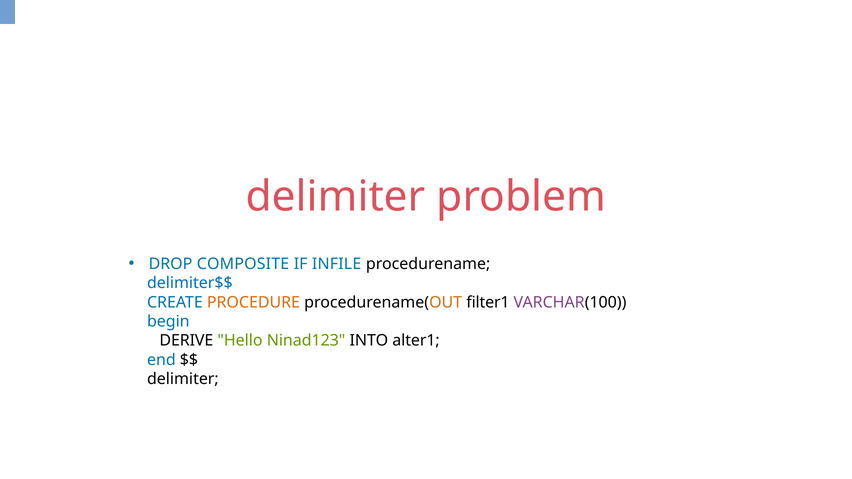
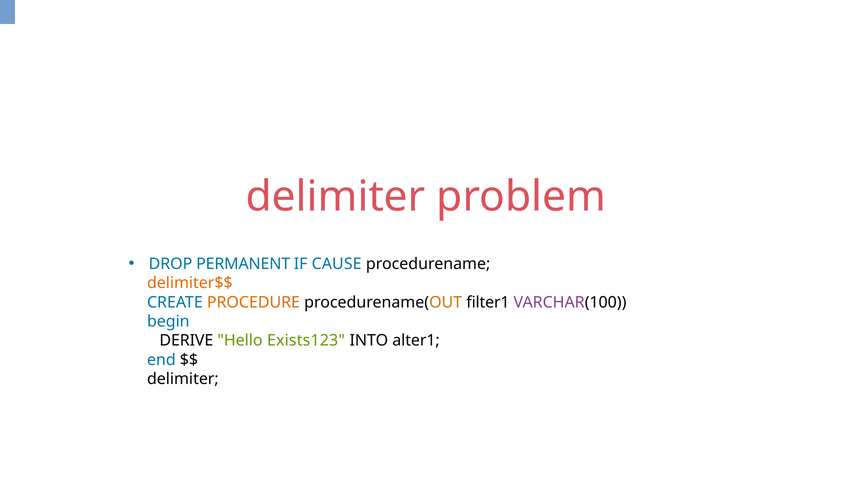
COMPOSITE: COMPOSITE -> PERMANENT
INFILE: INFILE -> CAUSE
delimiter$$ colour: blue -> orange
Ninad123: Ninad123 -> Exists123
